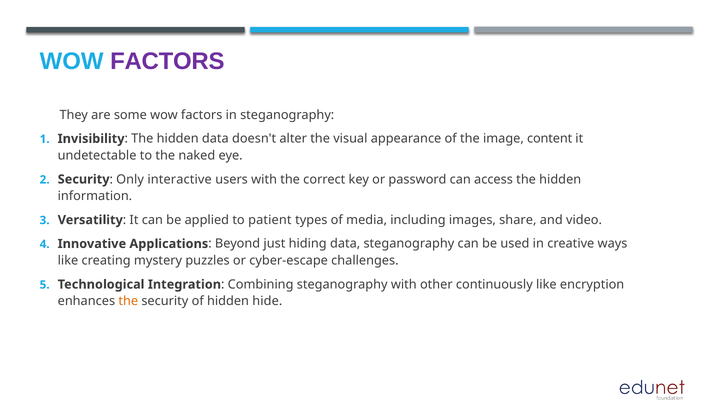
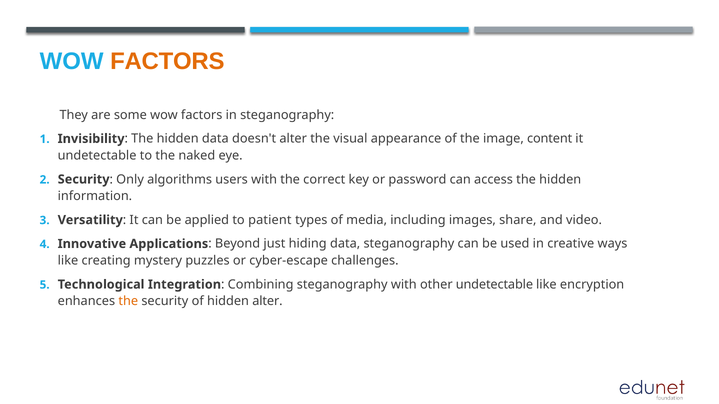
FACTORS at (167, 61) colour: purple -> orange
interactive: interactive -> algorithms
other continuously: continuously -> undetectable
hidden hide: hide -> alter
